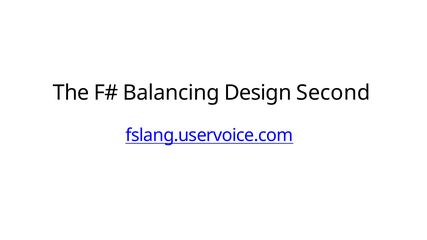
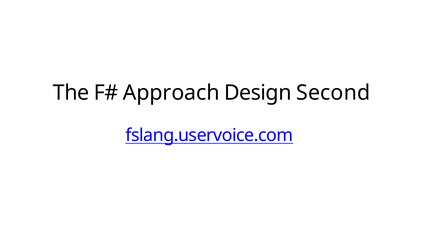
Balancing: Balancing -> Approach
